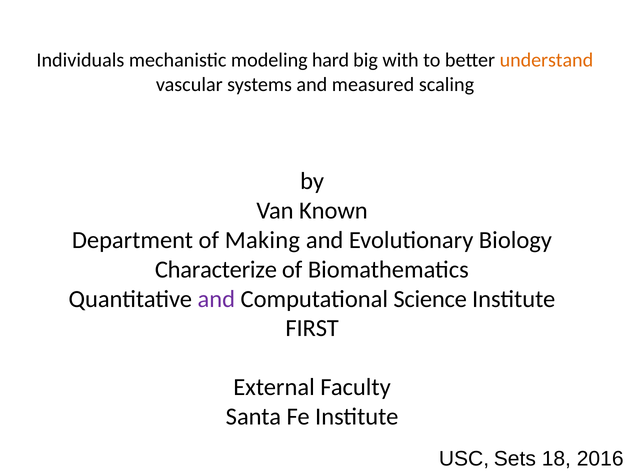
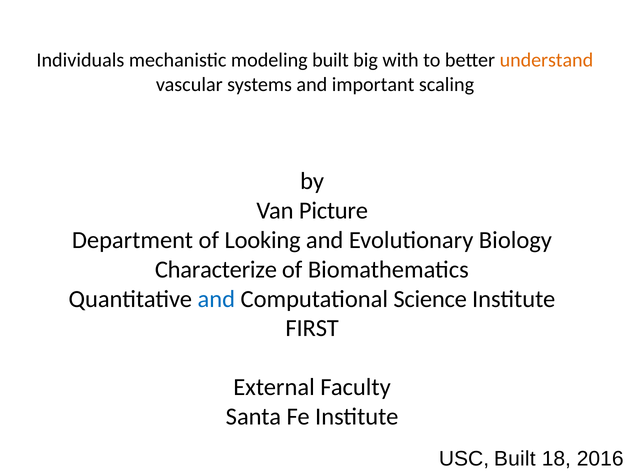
modeling hard: hard -> built
measured: measured -> important
Known: Known -> Picture
Making: Making -> Looking
and at (216, 299) colour: purple -> blue
USC Sets: Sets -> Built
